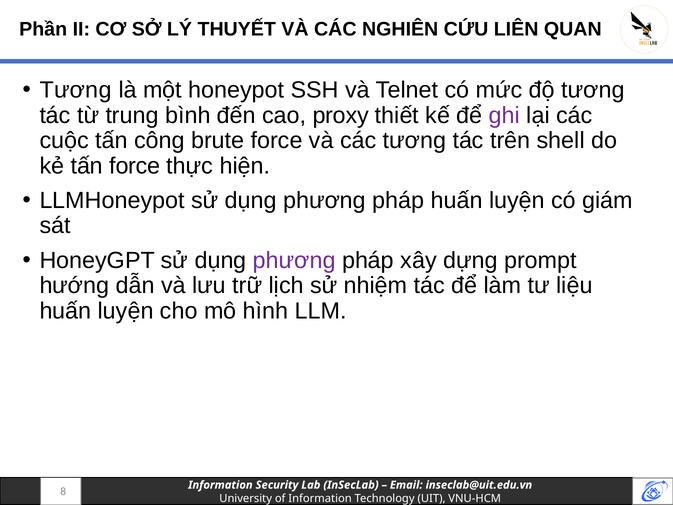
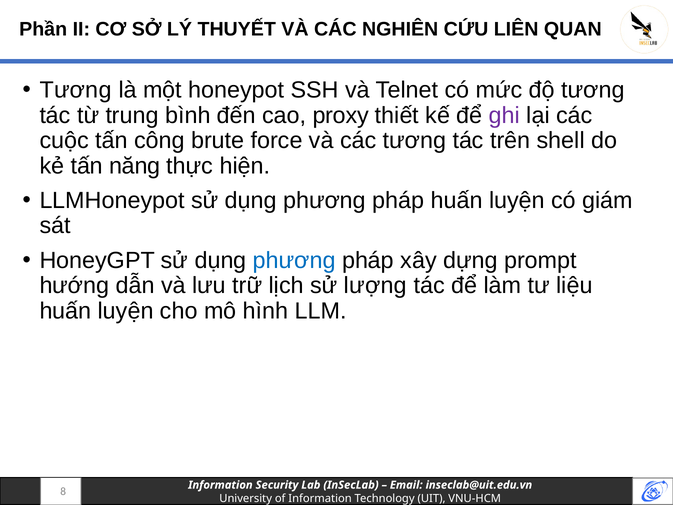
tấn force: force -> năng
phương at (294, 260) colour: purple -> blue
nhiệm: nhiệm -> lượng
